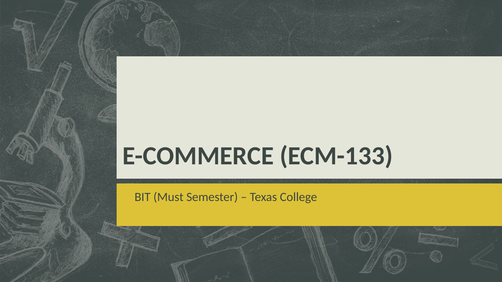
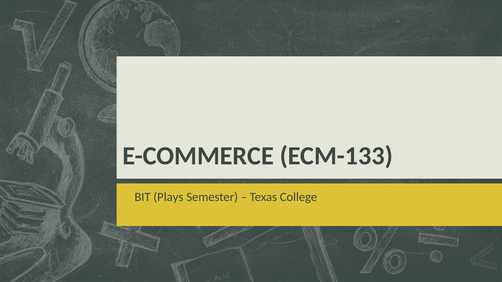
Must: Must -> Plays
